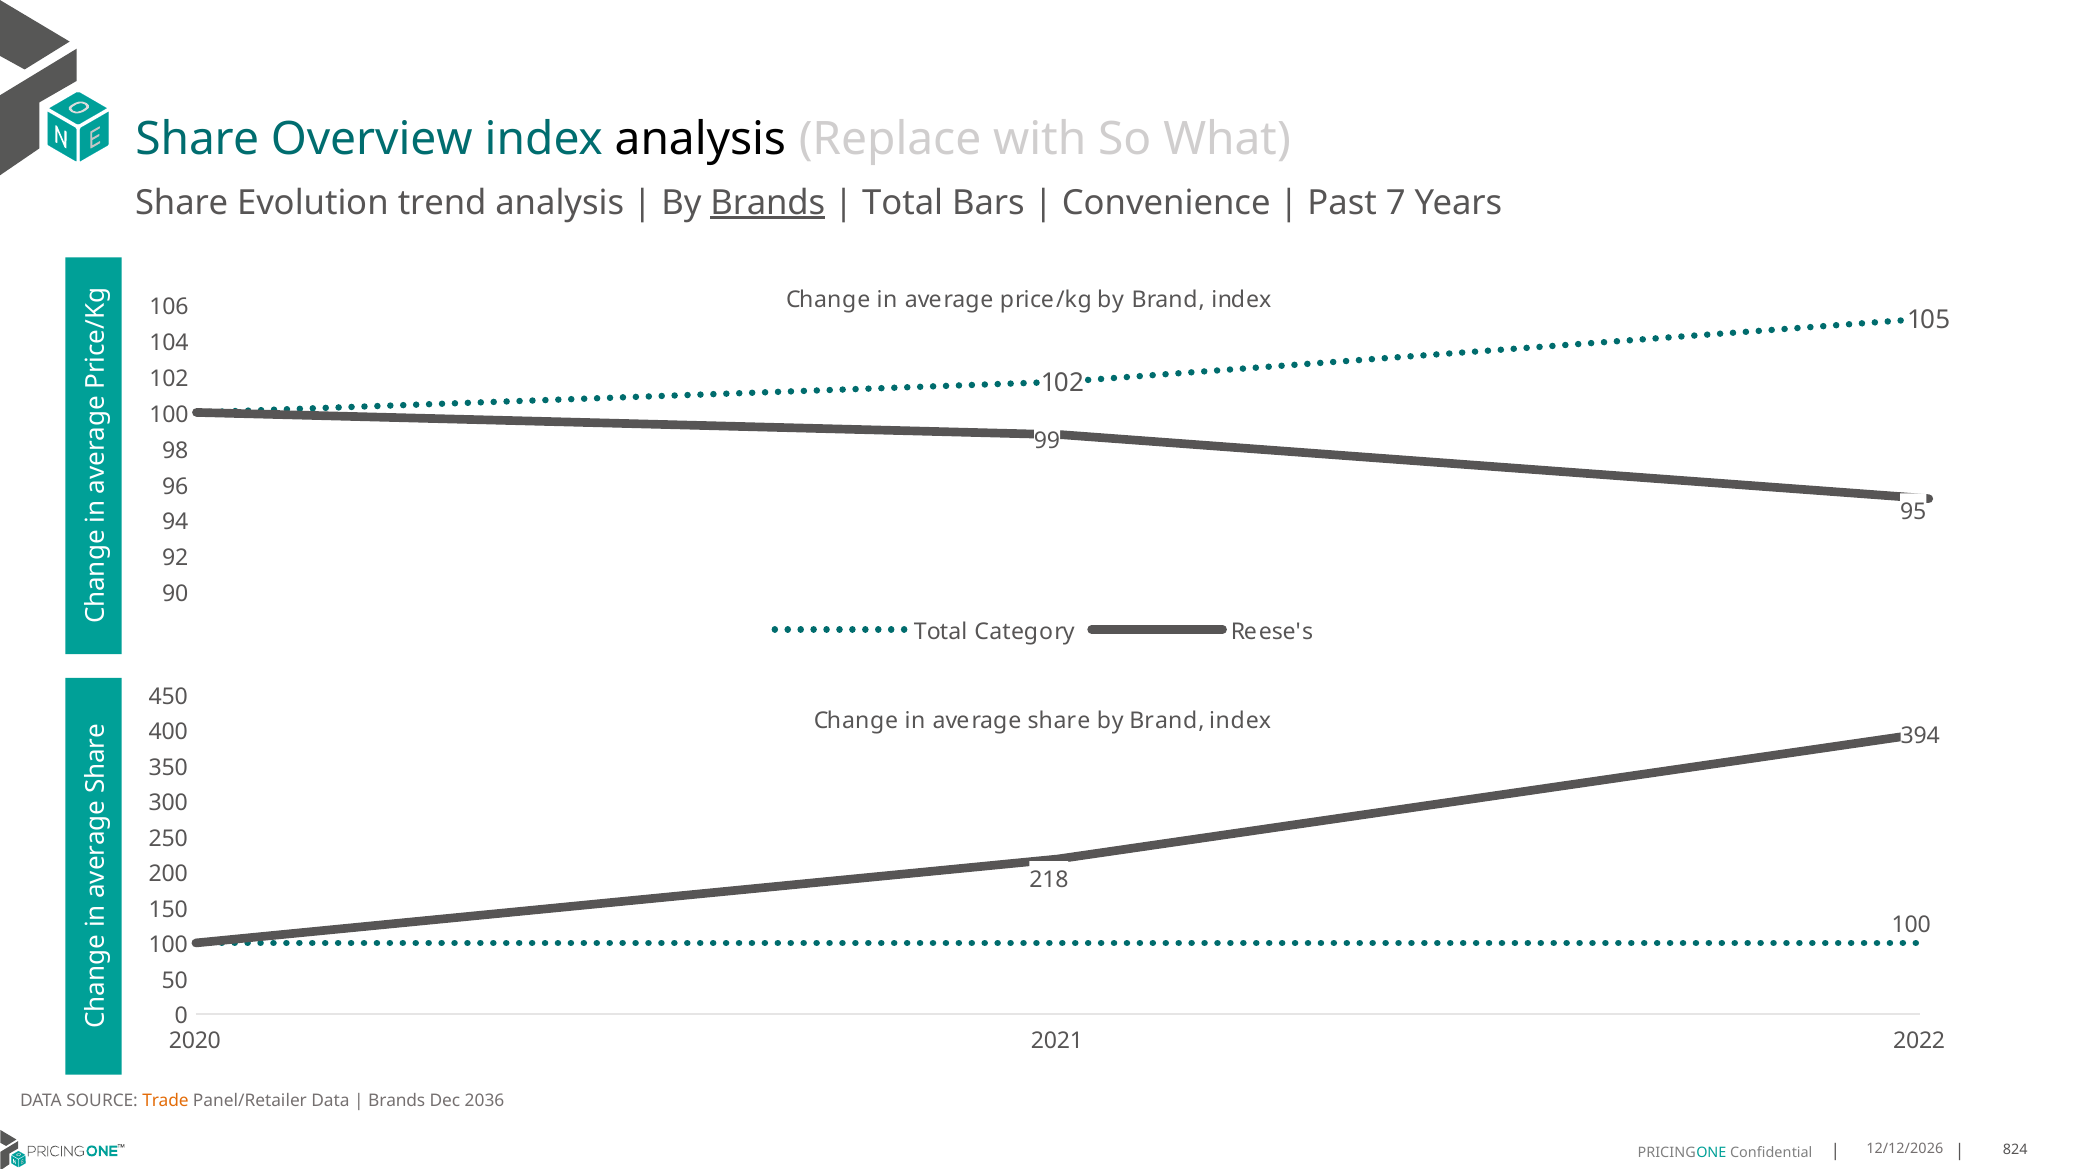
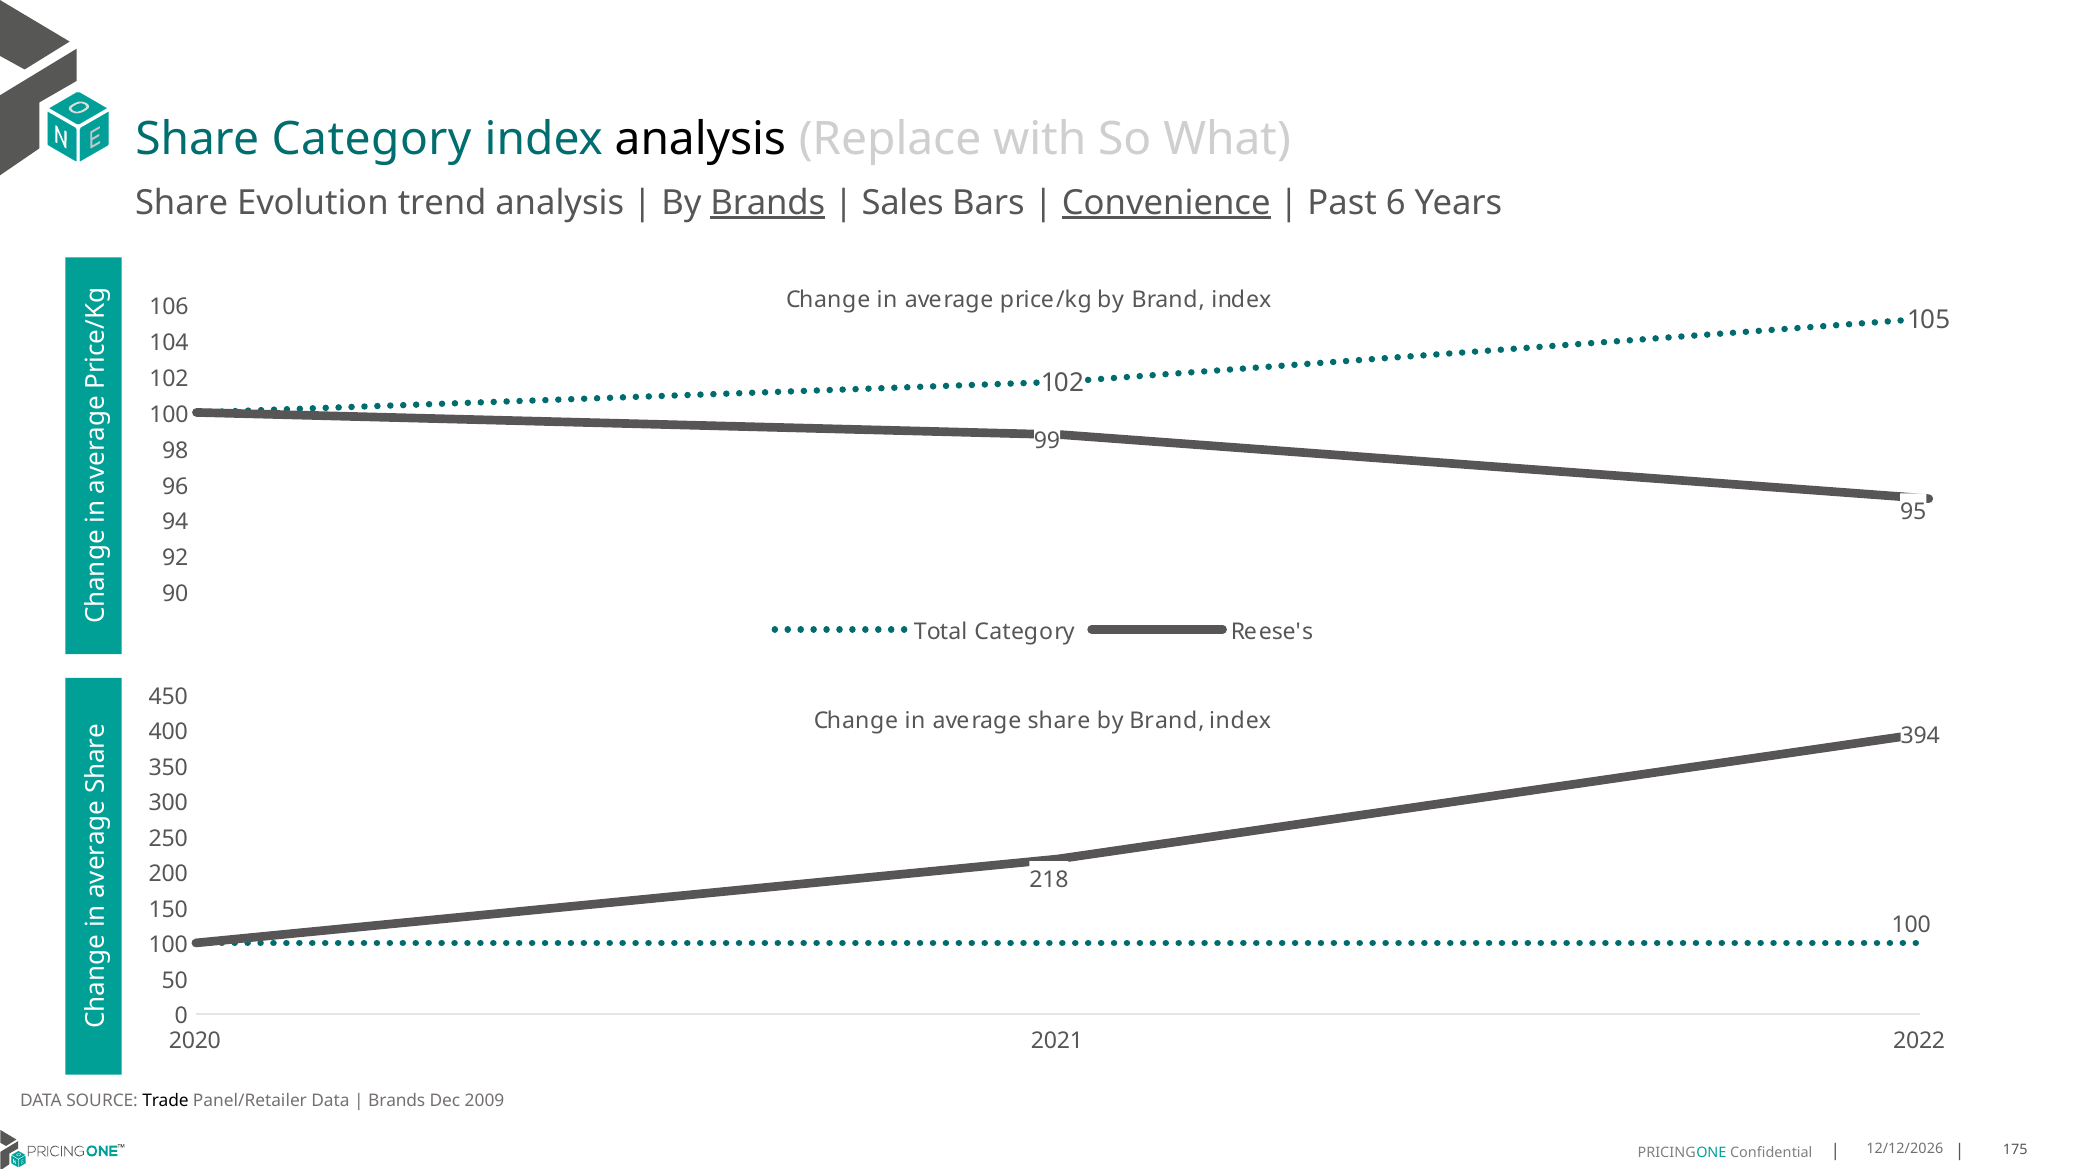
Share Overview: Overview -> Category
Total at (903, 203): Total -> Sales
Convenience underline: none -> present
7: 7 -> 6
Trade colour: orange -> black
2036: 2036 -> 2009
824: 824 -> 175
